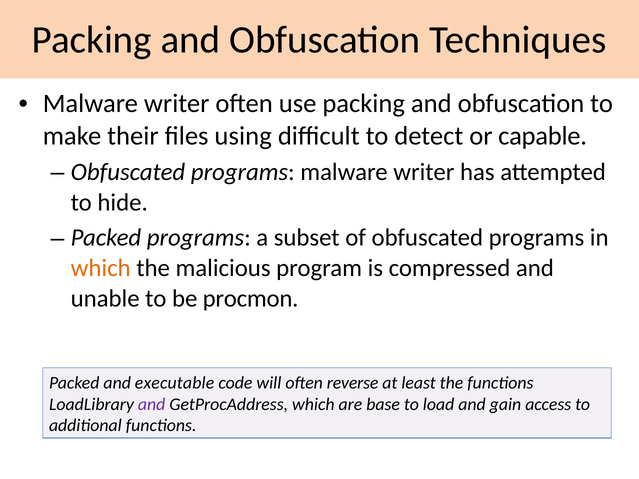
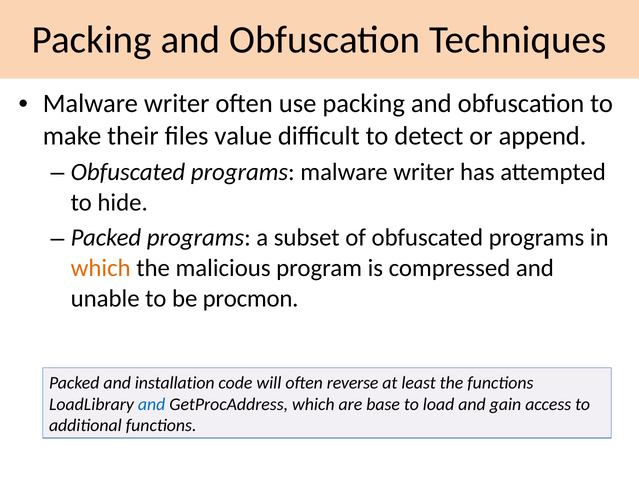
using: using -> value
capable: capable -> append
executable: executable -> installation
and at (152, 404) colour: purple -> blue
